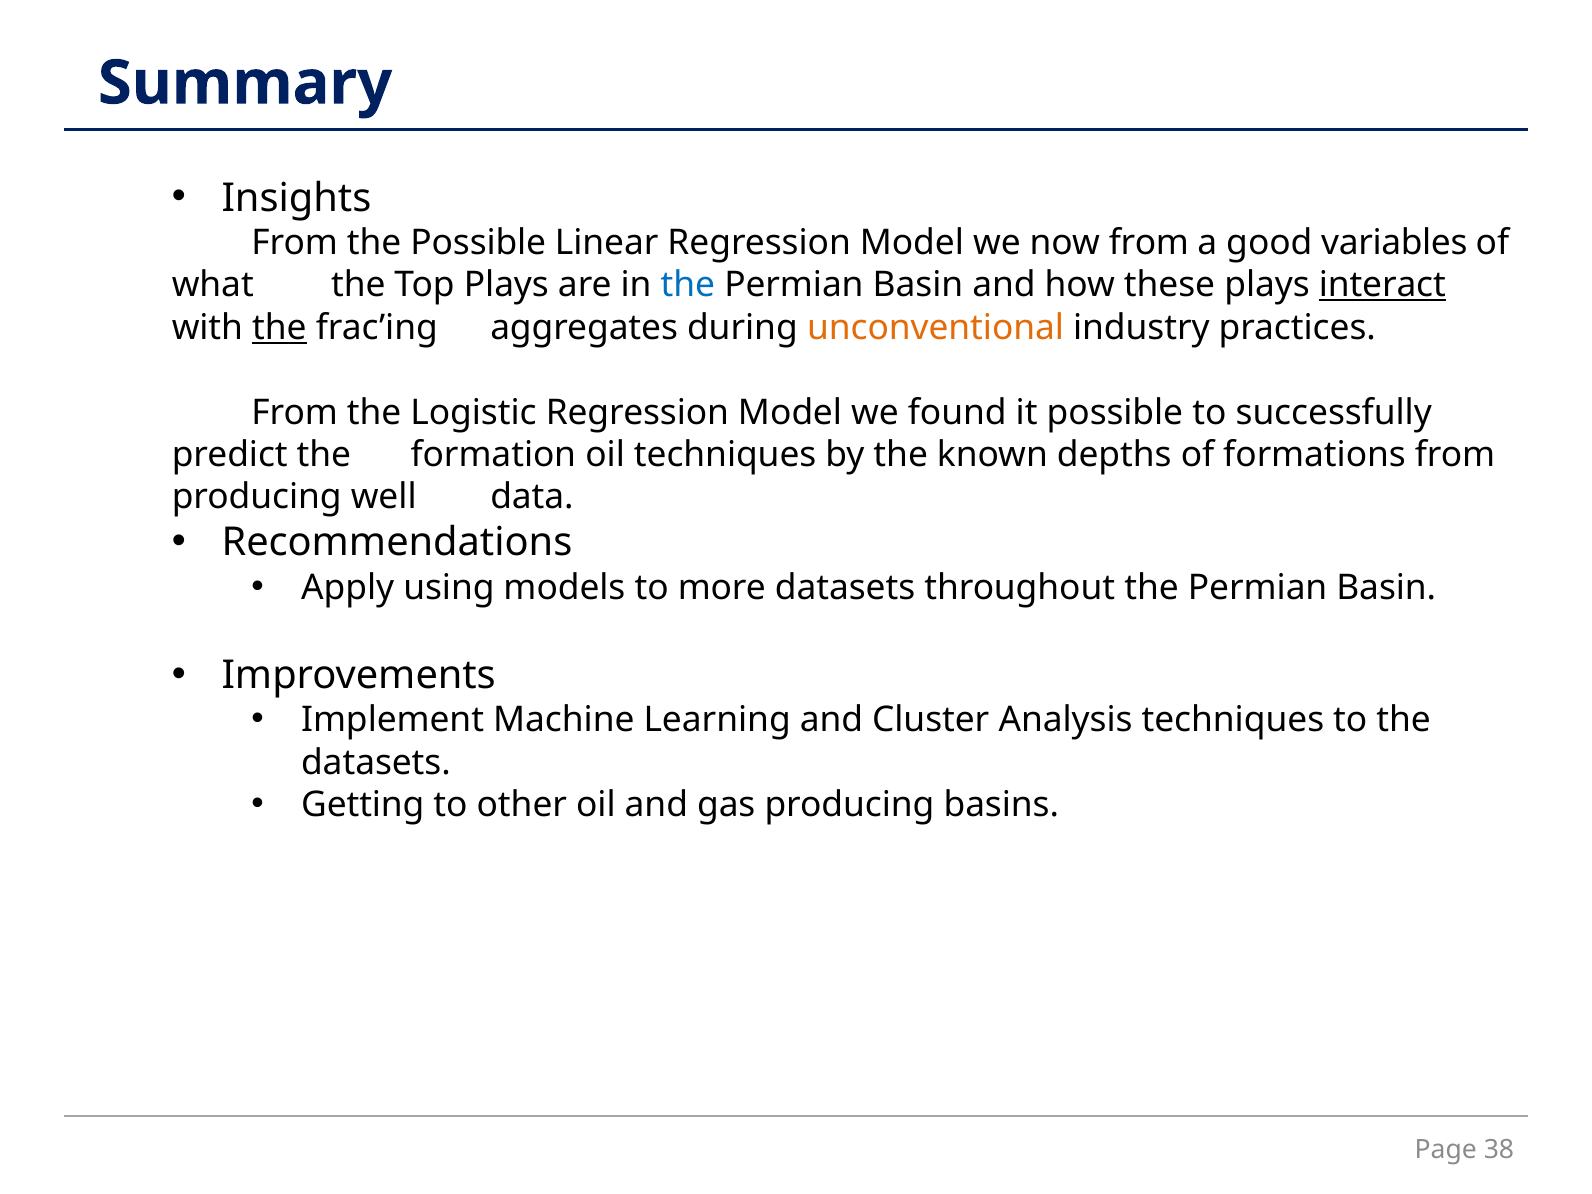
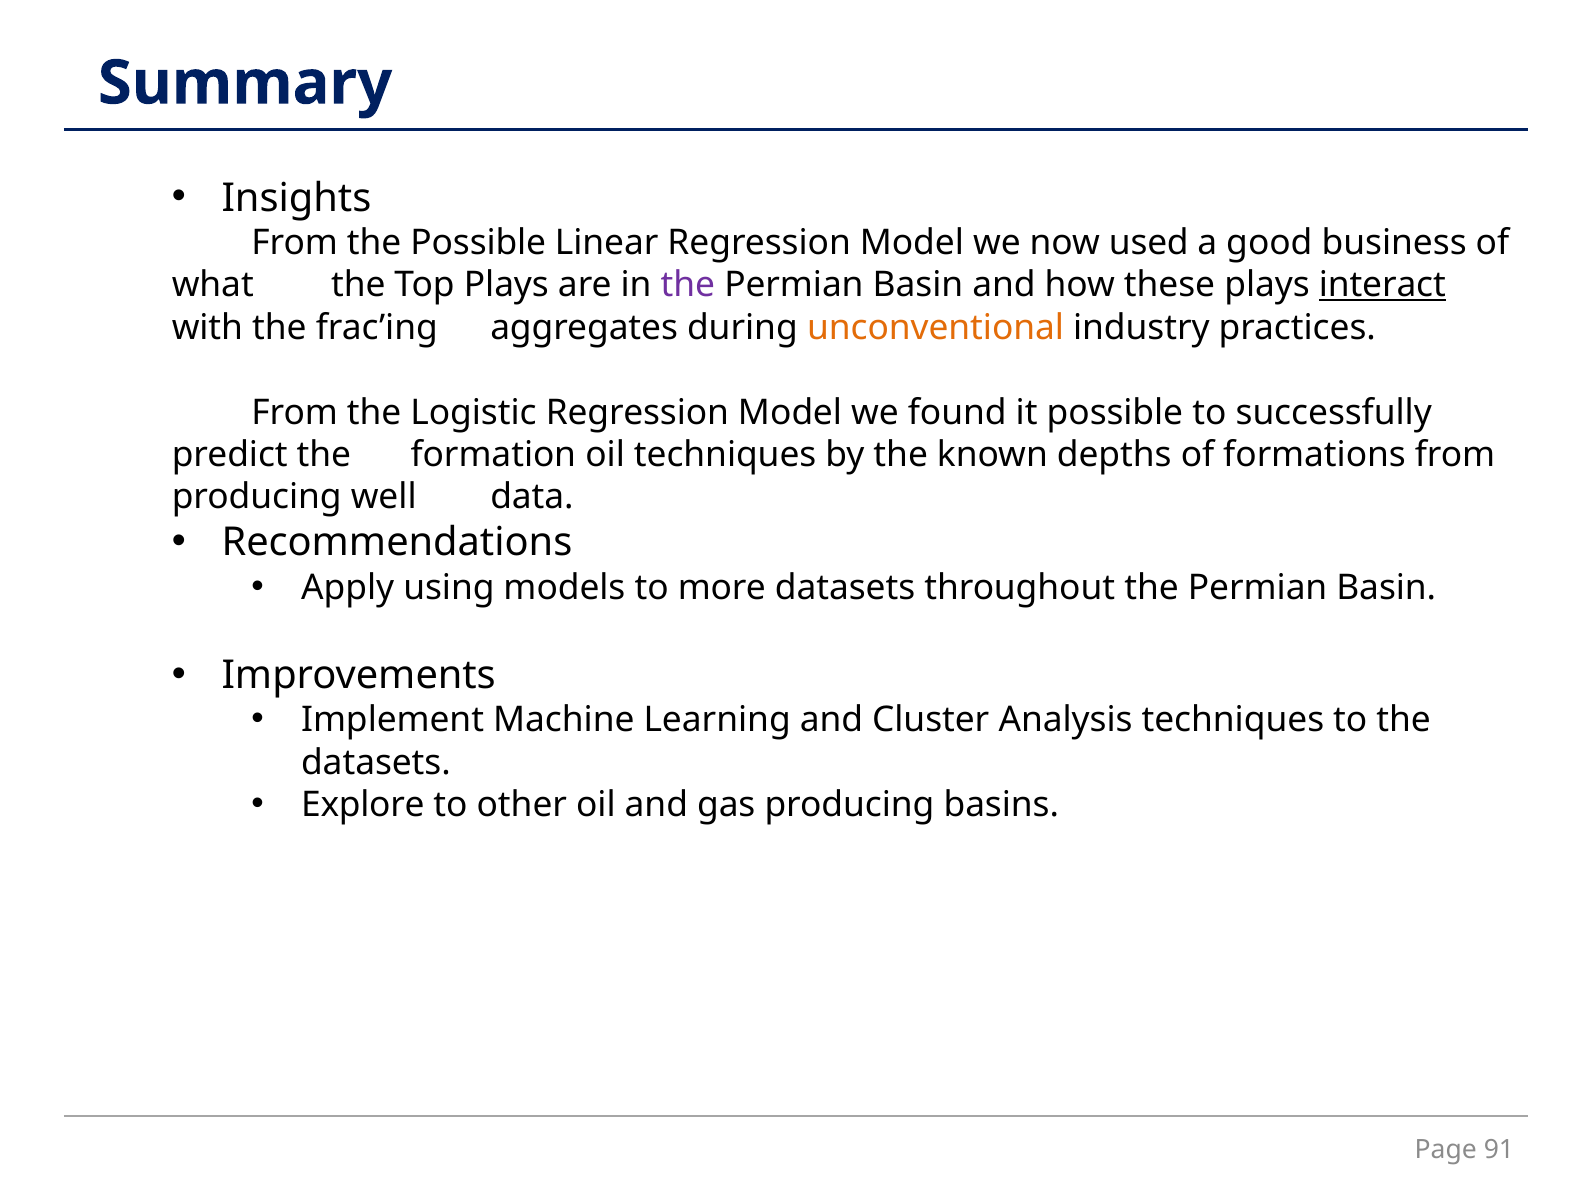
now from: from -> used
variables: variables -> business
the at (688, 285) colour: blue -> purple
the at (279, 328) underline: present -> none
Getting: Getting -> Explore
38: 38 -> 91
